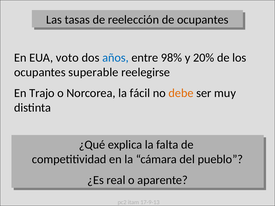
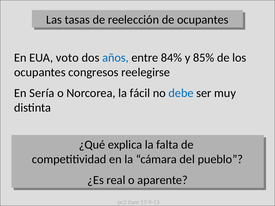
98%: 98% -> 84%
20%: 20% -> 85%
superable: superable -> congresos
Trajo: Trajo -> Sería
debe colour: orange -> blue
